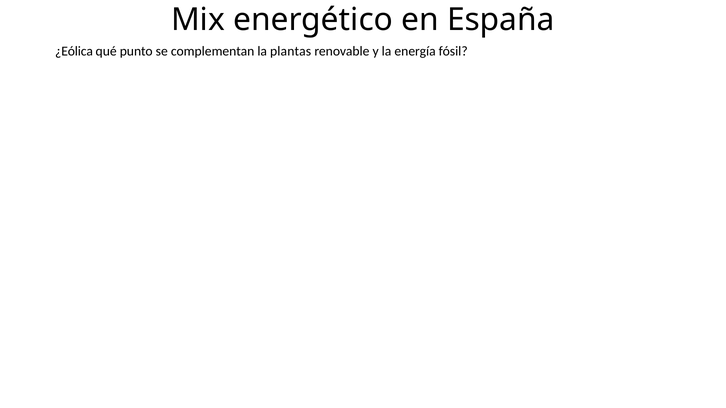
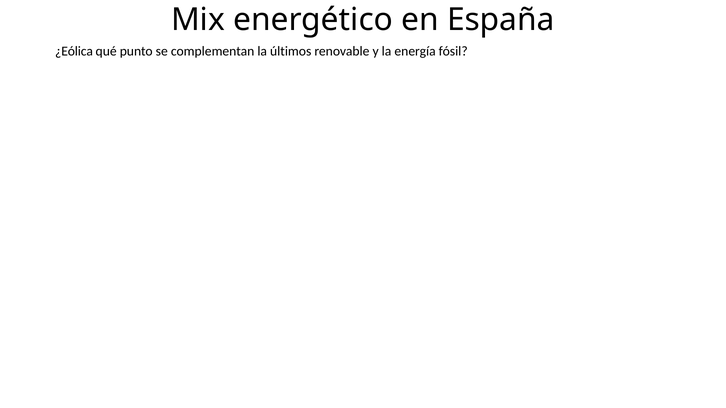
plantas: plantas -> últimos
